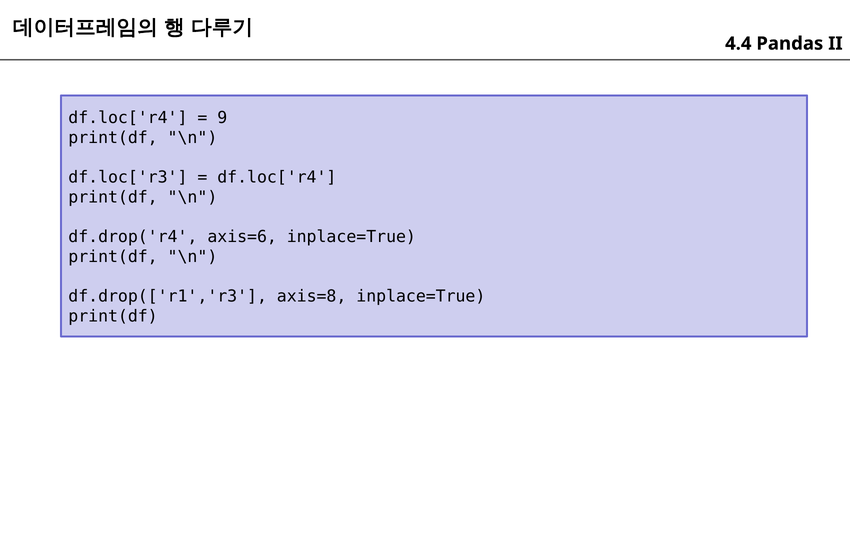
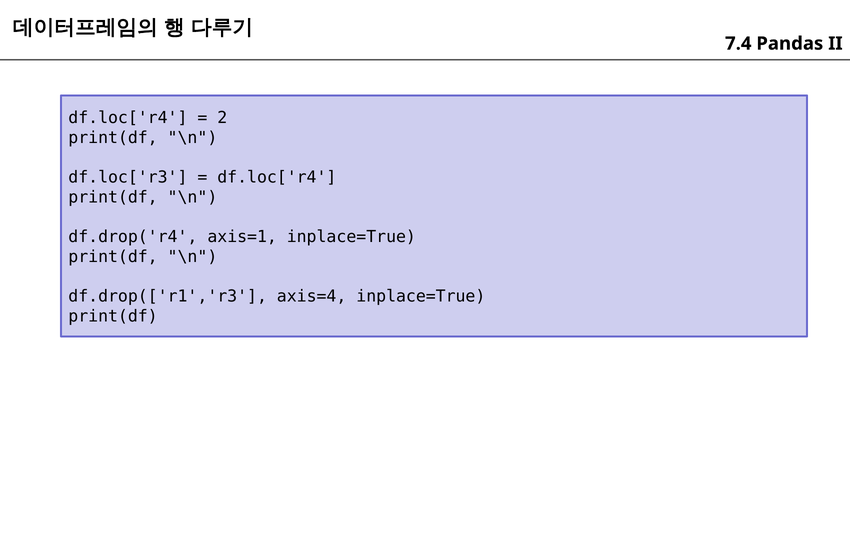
4.4: 4.4 -> 7.4
9: 9 -> 2
axis=6: axis=6 -> axis=1
axis=8: axis=8 -> axis=4
